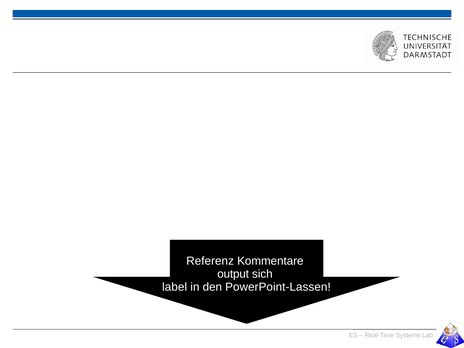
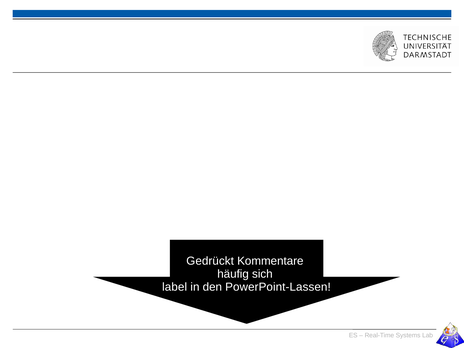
Referenz: Referenz -> Gedrückt
output: output -> häufig
